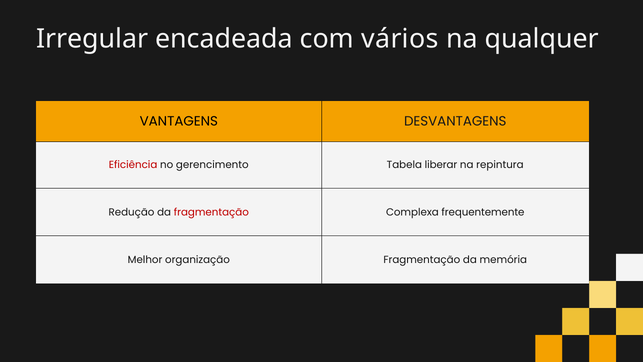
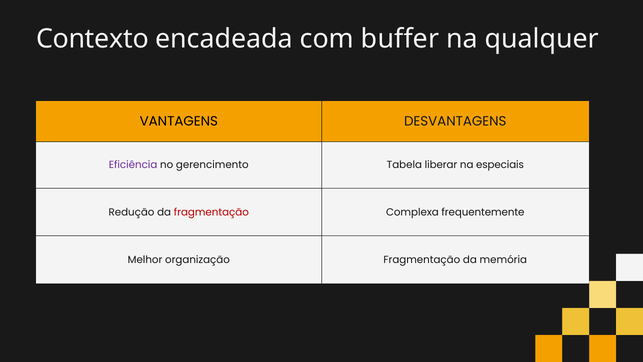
Irregular: Irregular -> Contexto
vários: vários -> buffer
Eficiência colour: red -> purple
repintura: repintura -> especiais
